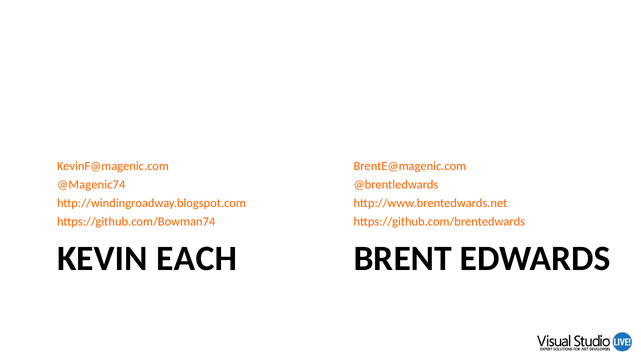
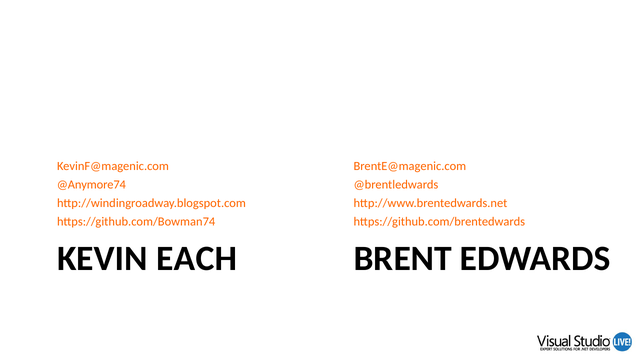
@Magenic74: @Magenic74 -> @Anymore74
